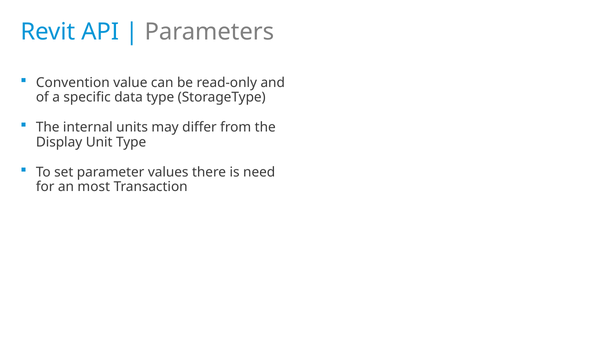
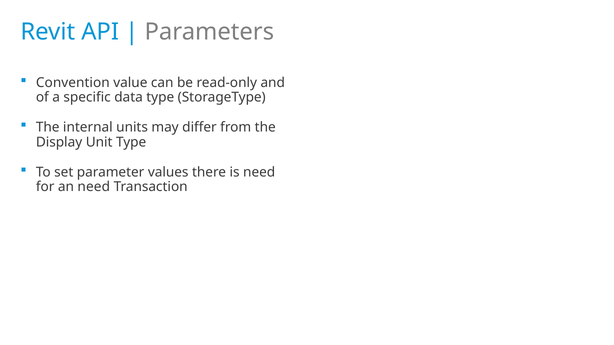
an most: most -> need
